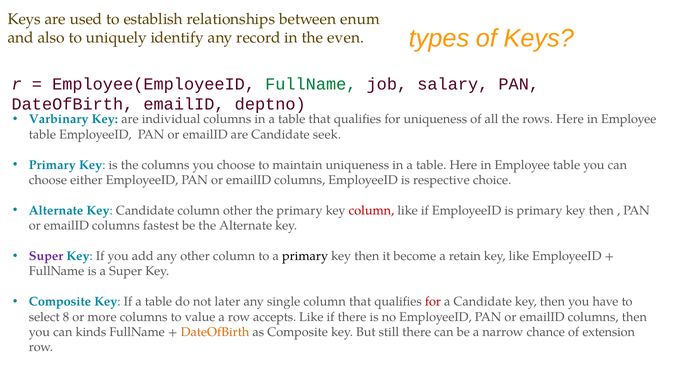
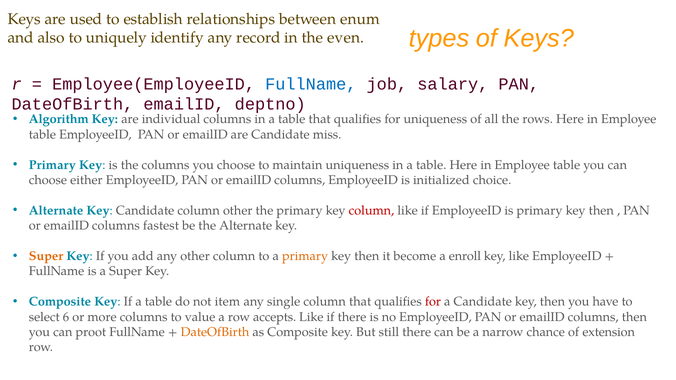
FullName at (311, 84) colour: green -> blue
Varbinary: Varbinary -> Algorithm
seek: seek -> miss
respective: respective -> initialized
Super at (46, 256) colour: purple -> orange
primary at (305, 256) colour: black -> orange
retain: retain -> enroll
later: later -> item
8: 8 -> 6
kinds: kinds -> proot
